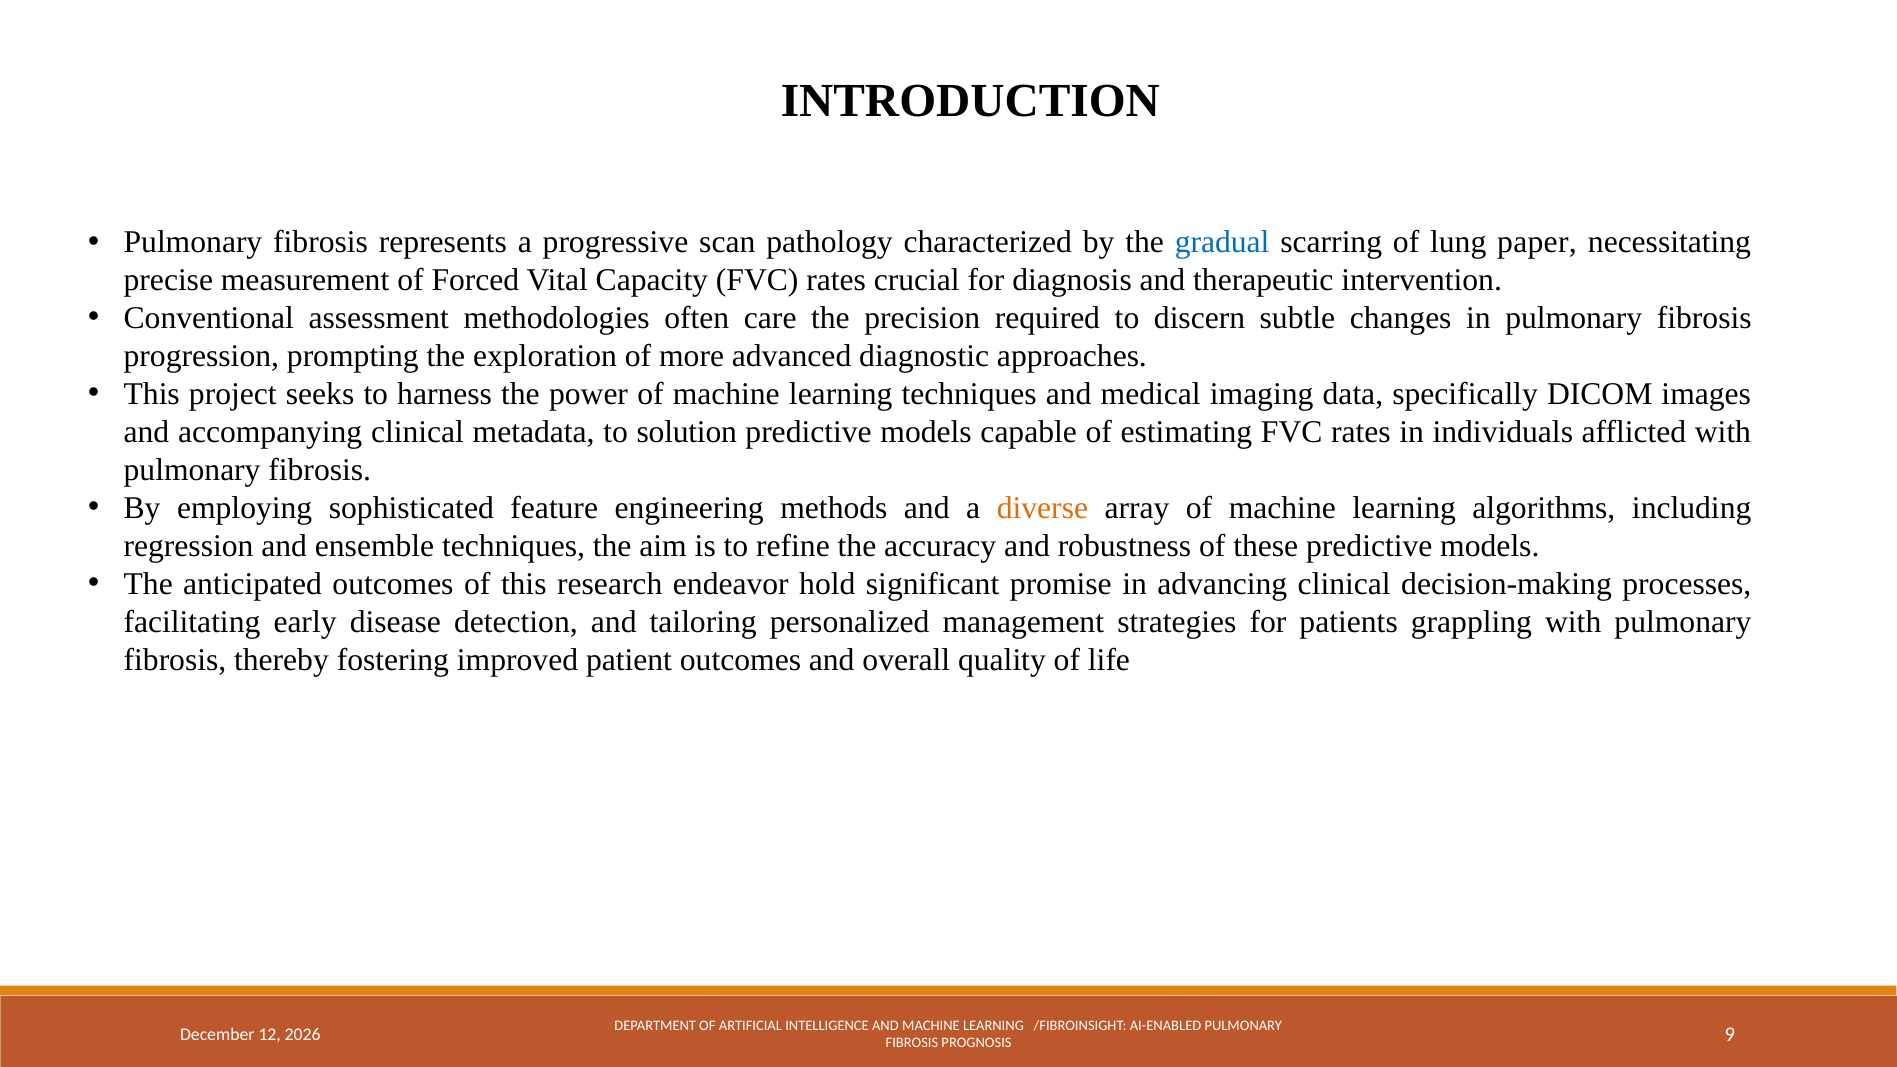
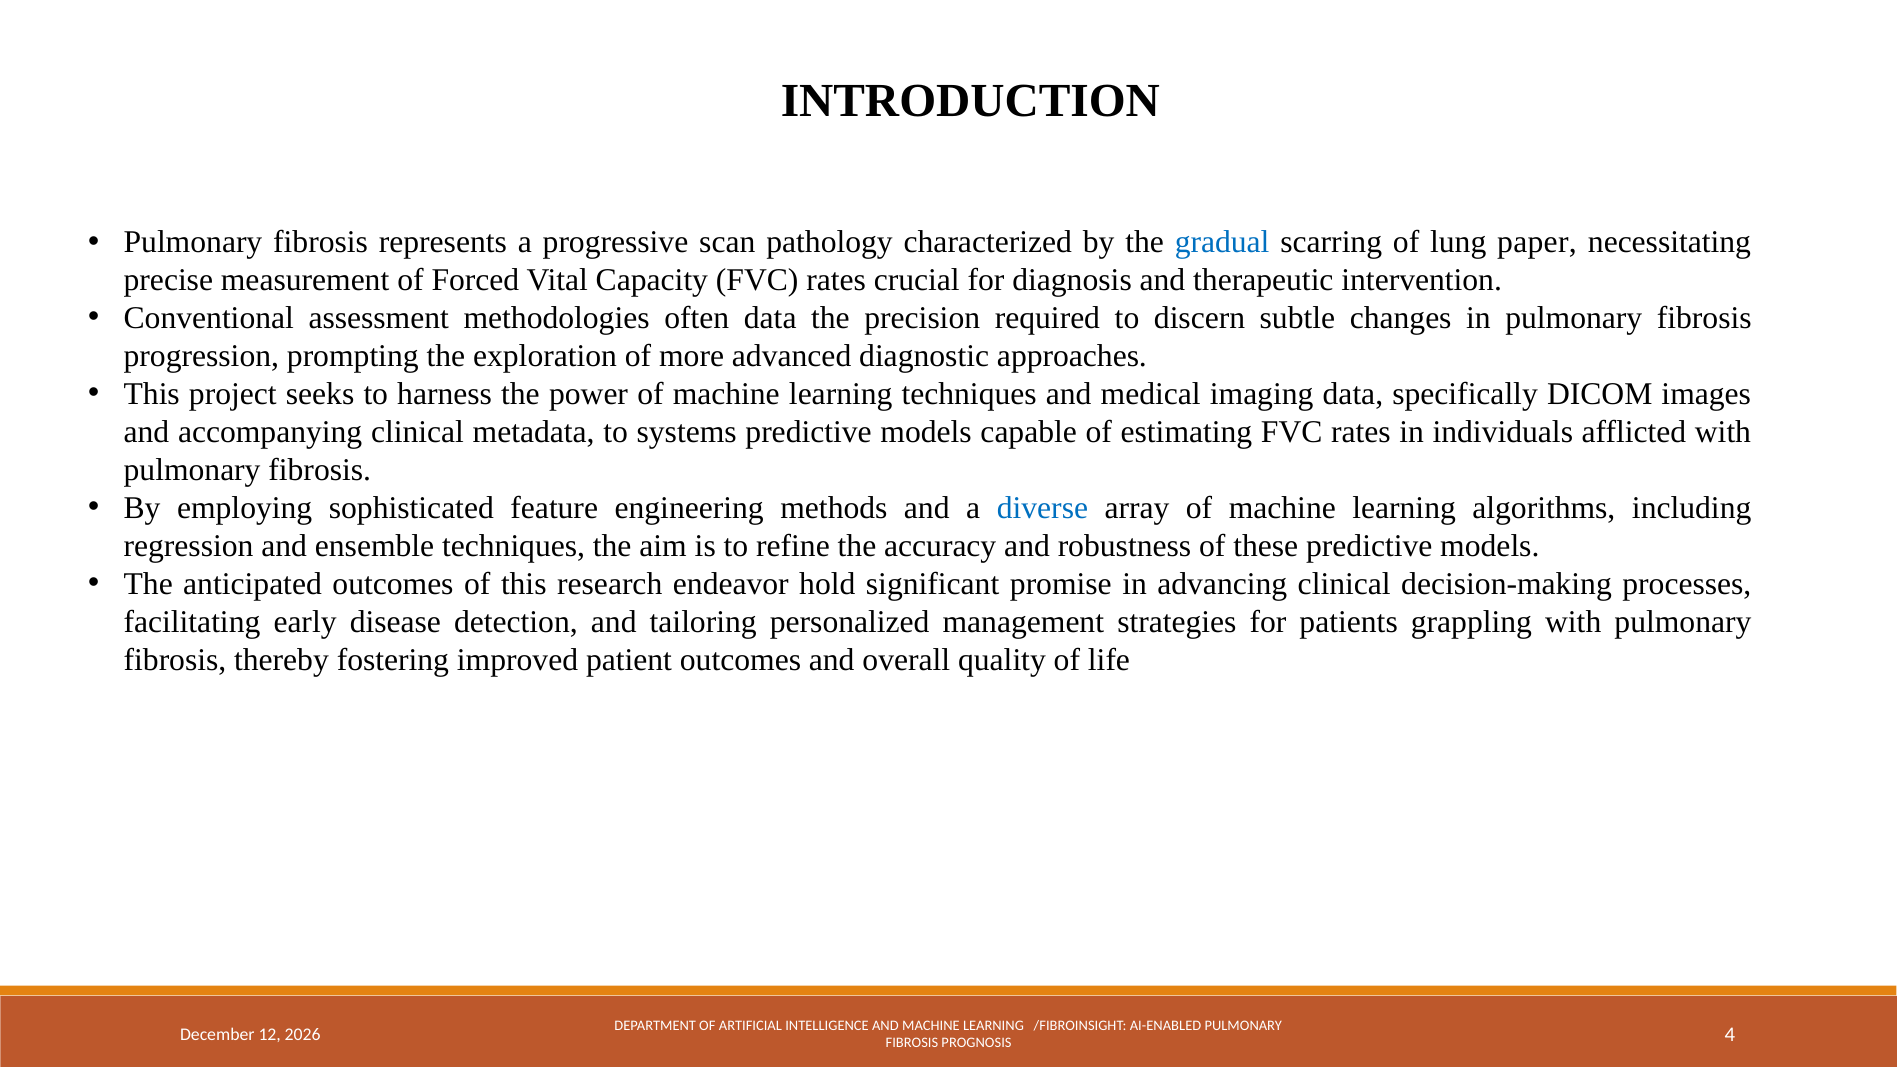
often care: care -> data
solution: solution -> systems
diverse colour: orange -> blue
9: 9 -> 4
